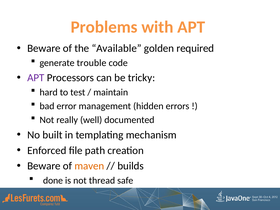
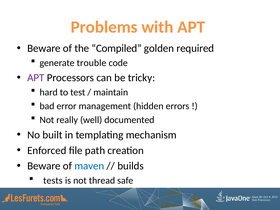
Available: Available -> Compiled
maven colour: orange -> blue
done: done -> tests
